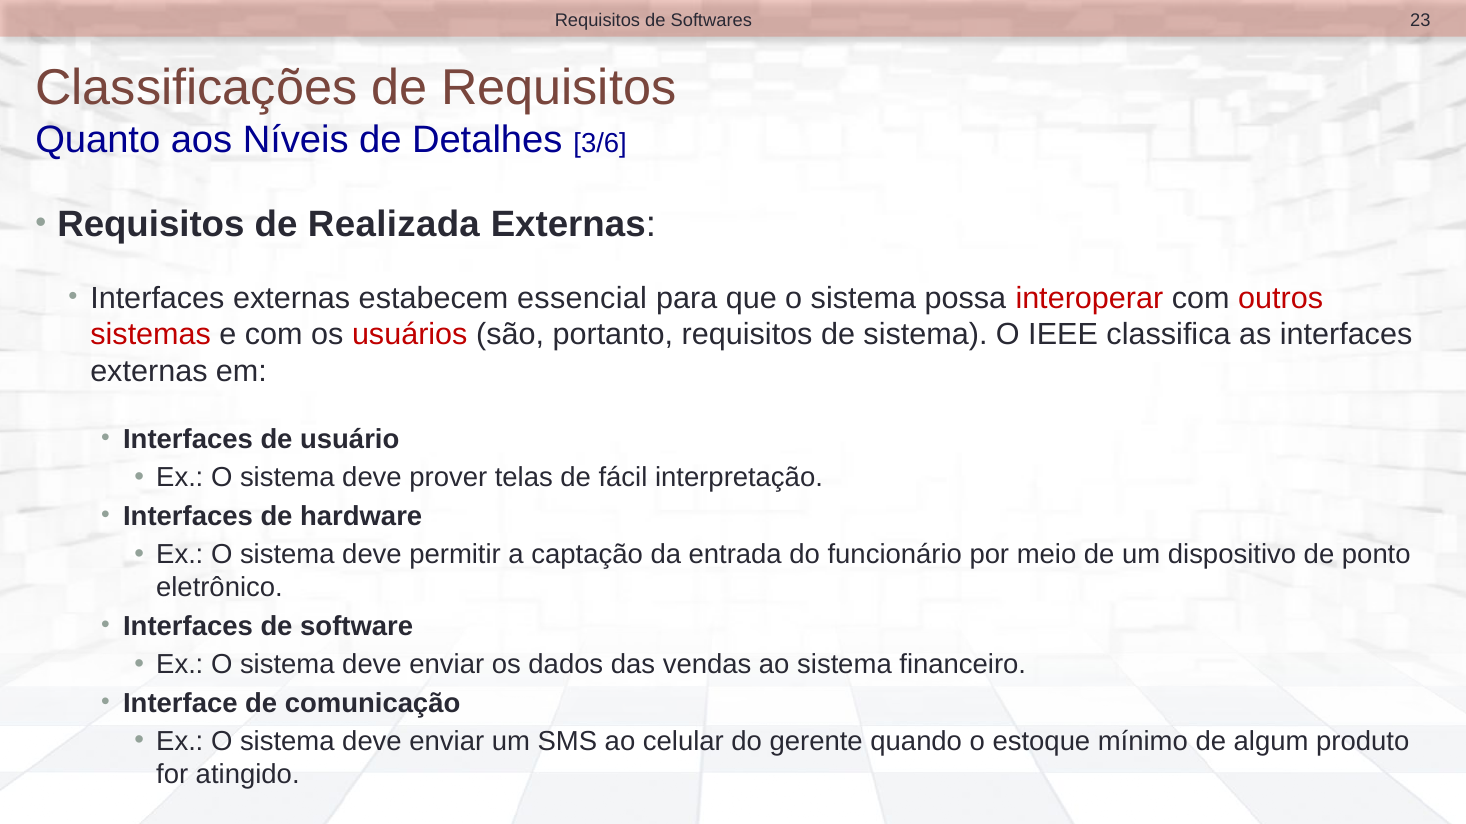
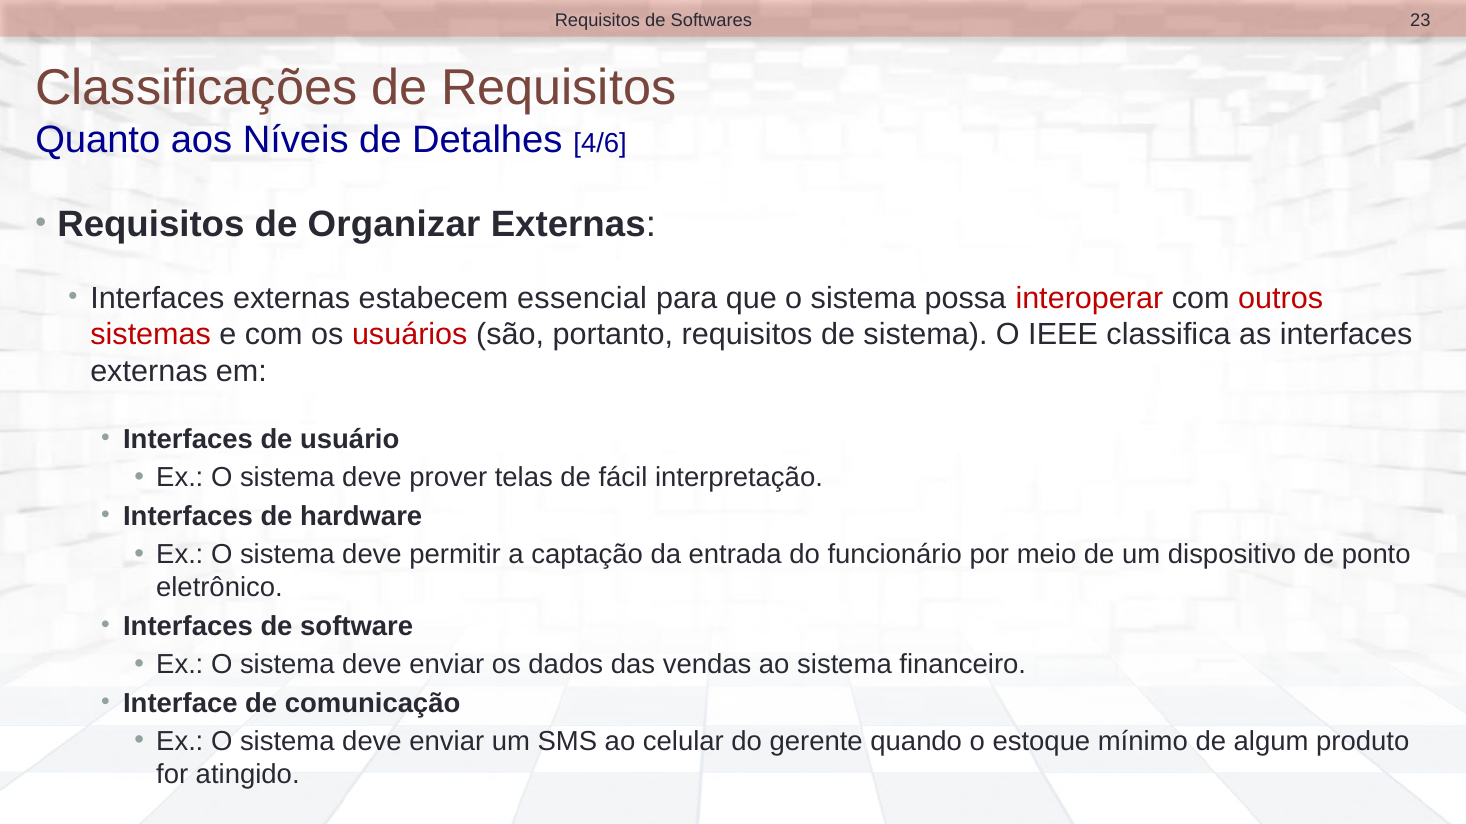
3/6: 3/6 -> 4/6
Realizada: Realizada -> Organizar
